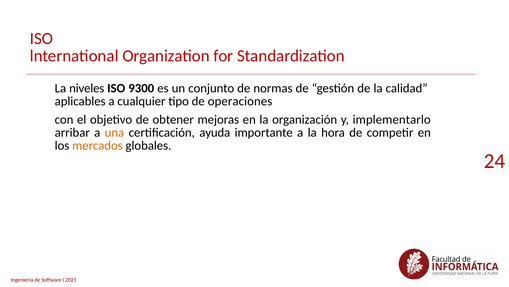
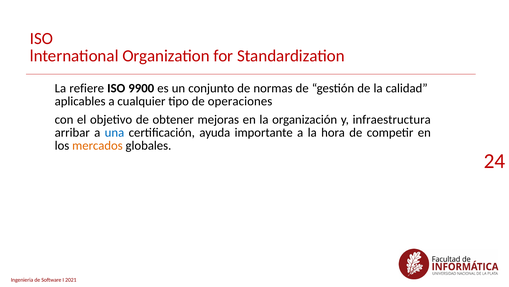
niveles: niveles -> refiere
9300: 9300 -> 9900
implementarlo: implementarlo -> infraestructura
una colour: orange -> blue
